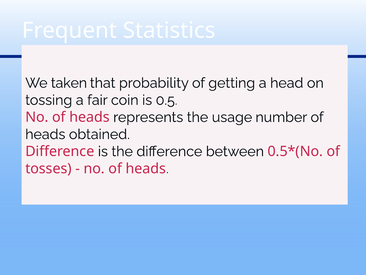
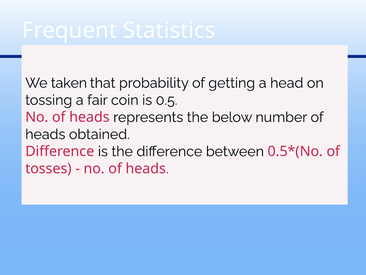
usage: usage -> below
